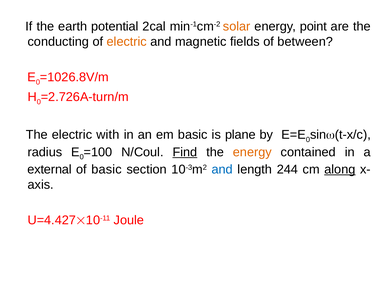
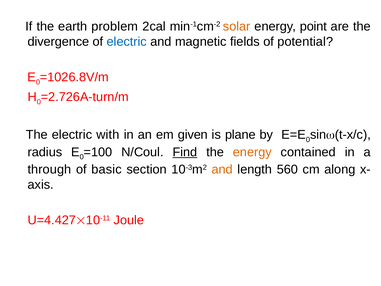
potential: potential -> problem
conducting: conducting -> divergence
electric at (127, 42) colour: orange -> blue
between: between -> potential
em basic: basic -> given
external: external -> through
and at (222, 169) colour: blue -> orange
244: 244 -> 560
along underline: present -> none
